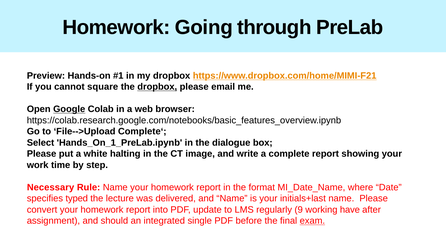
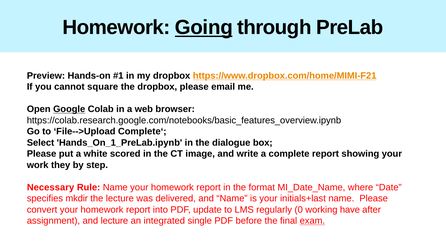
Going underline: none -> present
dropbox at (157, 87) underline: present -> none
halting: halting -> scored
time: time -> they
typed: typed -> mkdir
9: 9 -> 0
and should: should -> lecture
